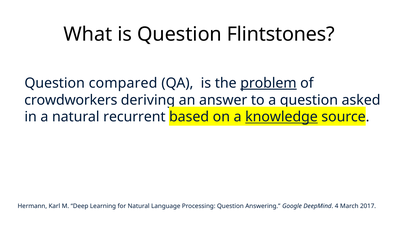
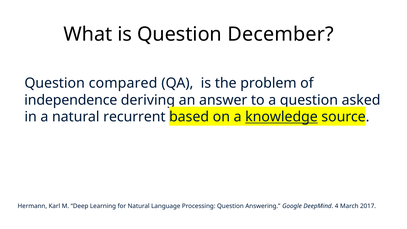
Flintstones: Flintstones -> December
problem underline: present -> none
crowdworkers: crowdworkers -> independence
